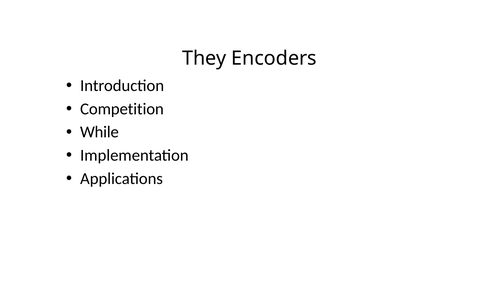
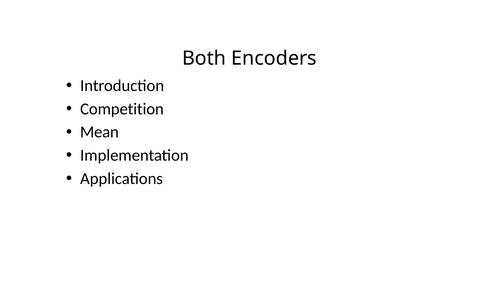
They: They -> Both
While: While -> Mean
